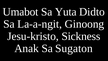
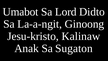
Yuta: Yuta -> Lord
Sickness: Sickness -> Kalinaw
